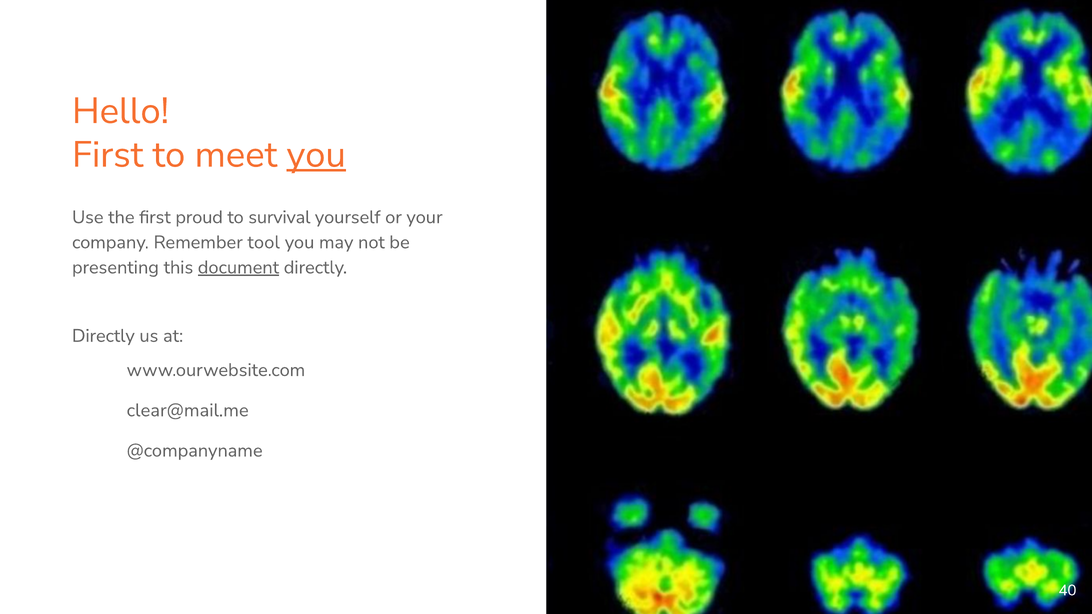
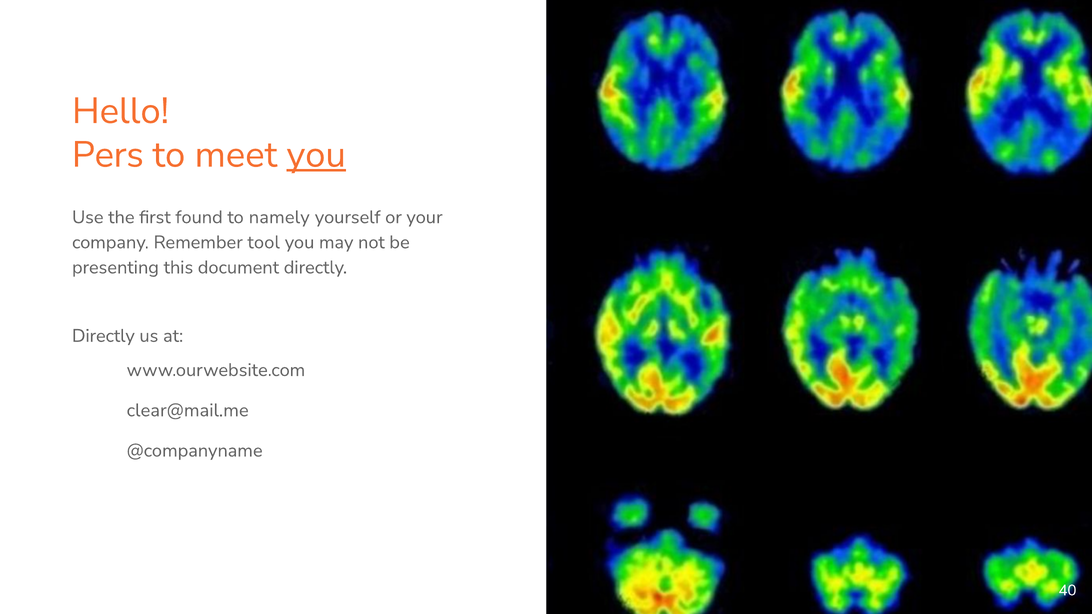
First at (108, 155): First -> Pers
proud: proud -> found
survival: survival -> namely
document underline: present -> none
